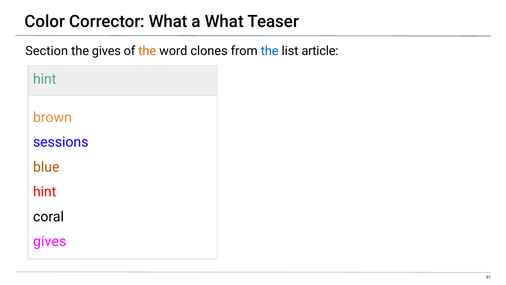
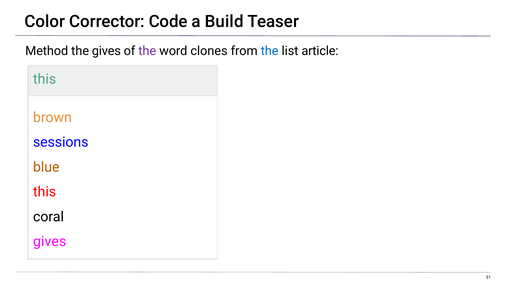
Corrector What: What -> Code
a What: What -> Build
Section: Section -> Method
the at (147, 51) colour: orange -> purple
hint at (45, 79): hint -> this
hint at (45, 192): hint -> this
